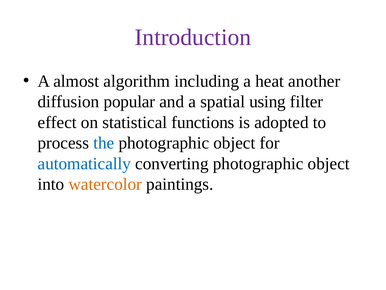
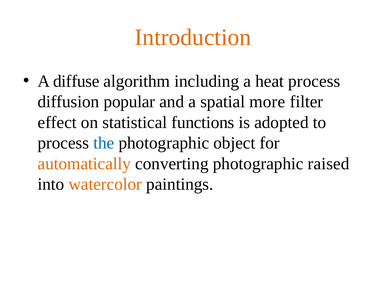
Introduction colour: purple -> orange
almost: almost -> diffuse
heat another: another -> process
using: using -> more
automatically colour: blue -> orange
converting photographic object: object -> raised
